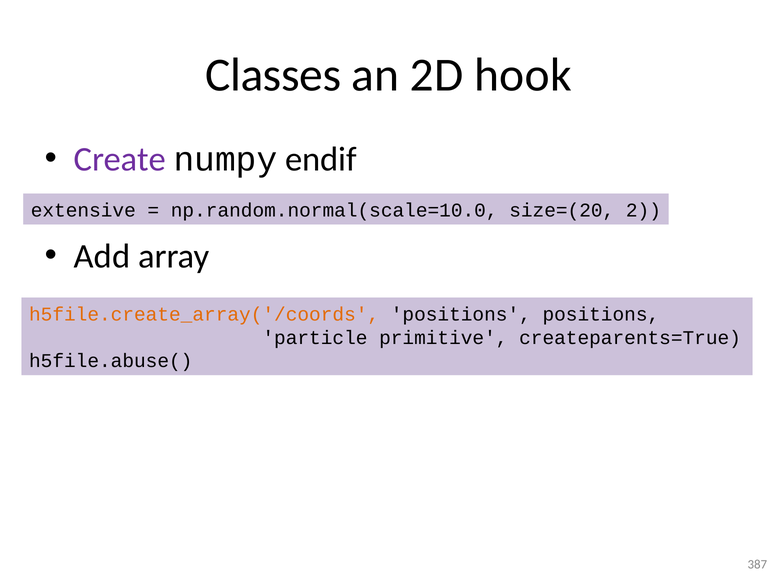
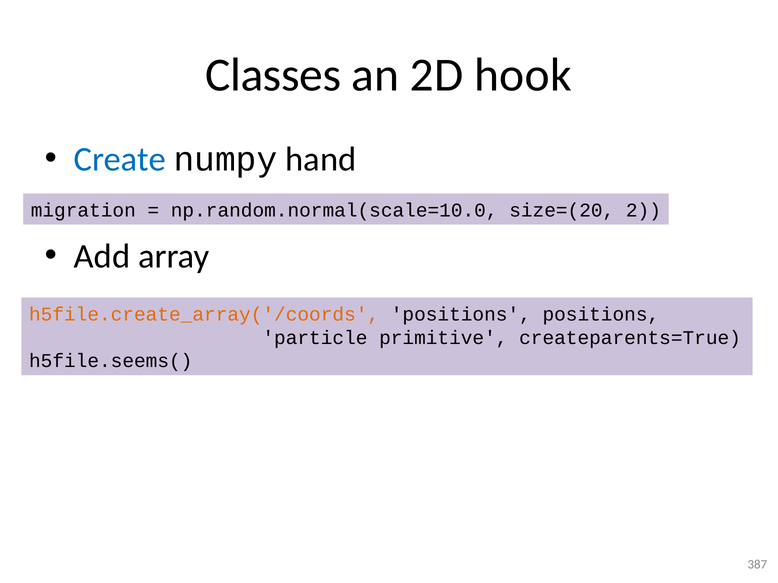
Create colour: purple -> blue
endif: endif -> hand
extensive: extensive -> migration
h5file.abuse(: h5file.abuse( -> h5file.seems(
